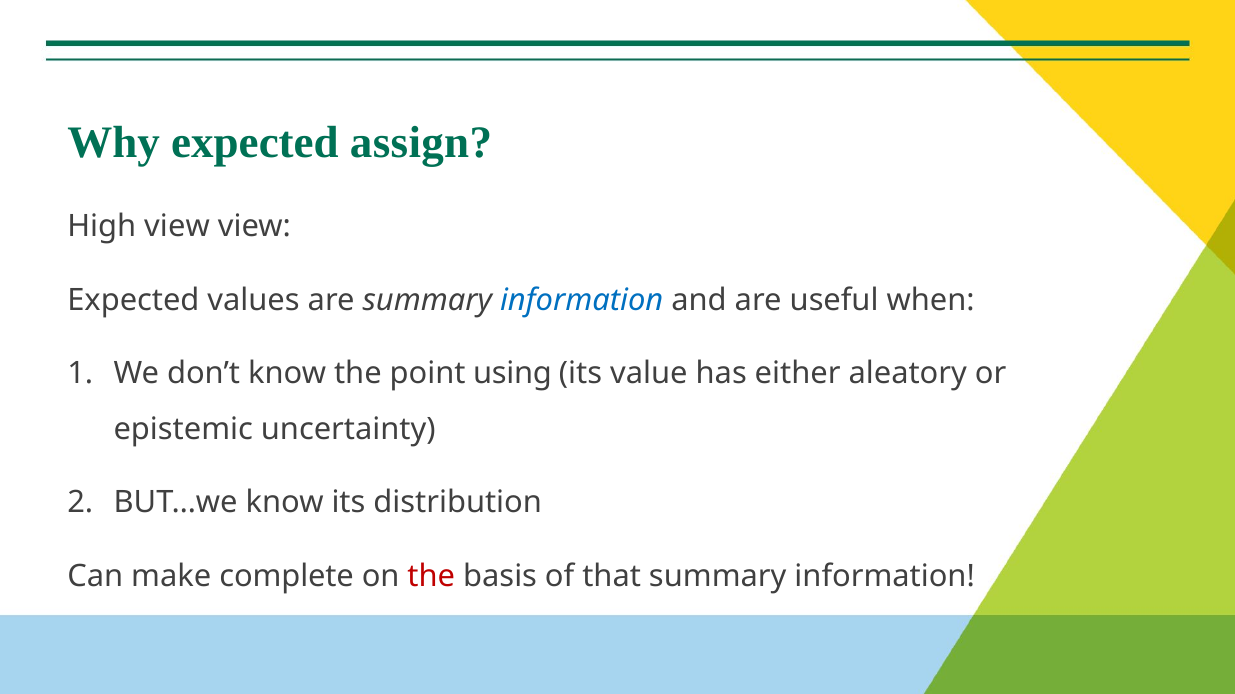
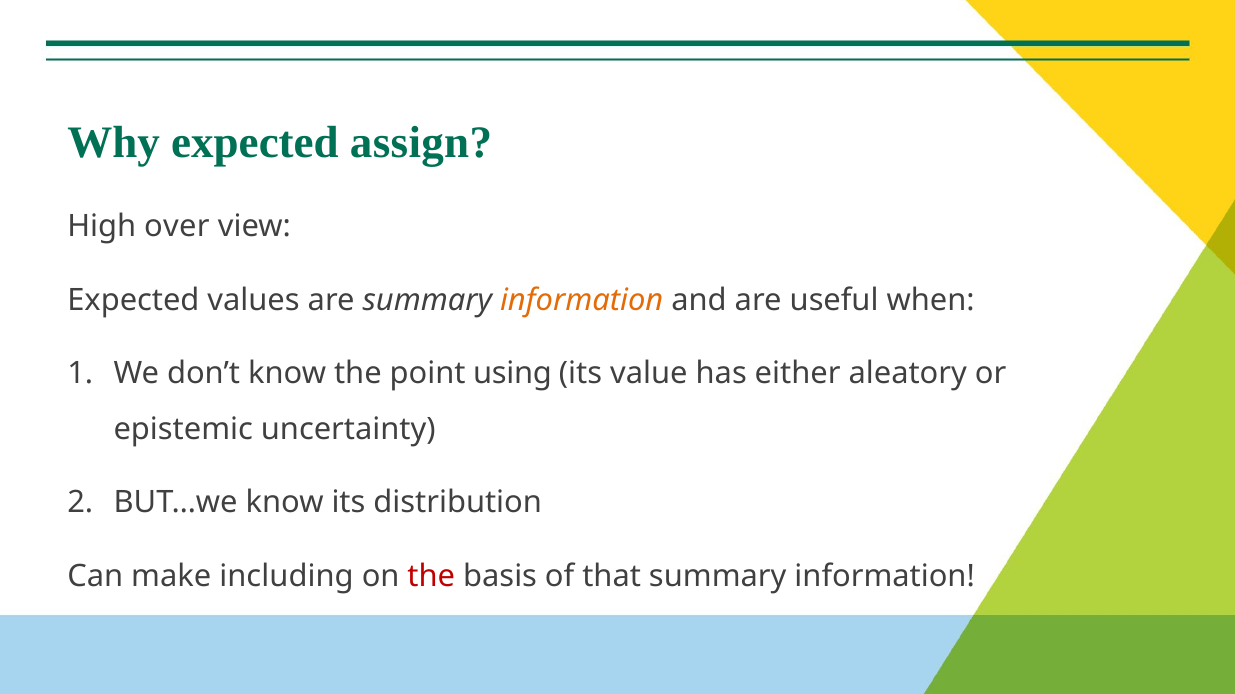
High view: view -> over
information at (582, 300) colour: blue -> orange
complete: complete -> including
